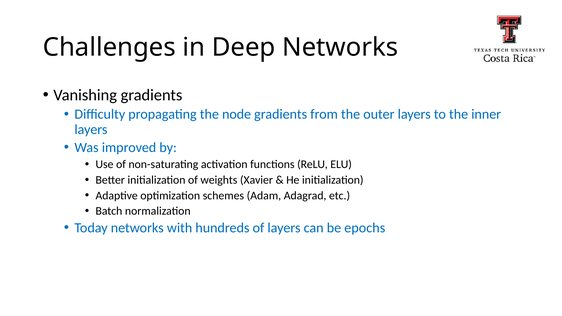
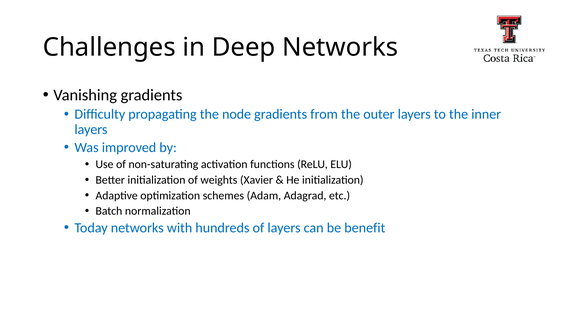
epochs: epochs -> benefit
